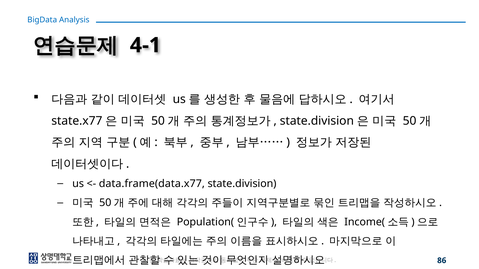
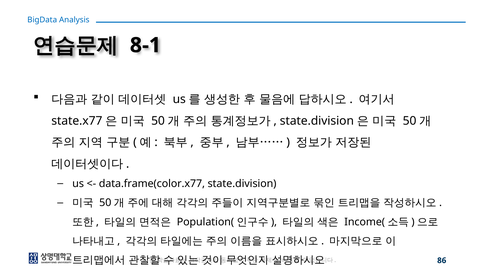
4-1: 4-1 -> 8-1
data.frame(data.x77: data.frame(data.x77 -> data.frame(color.x77
